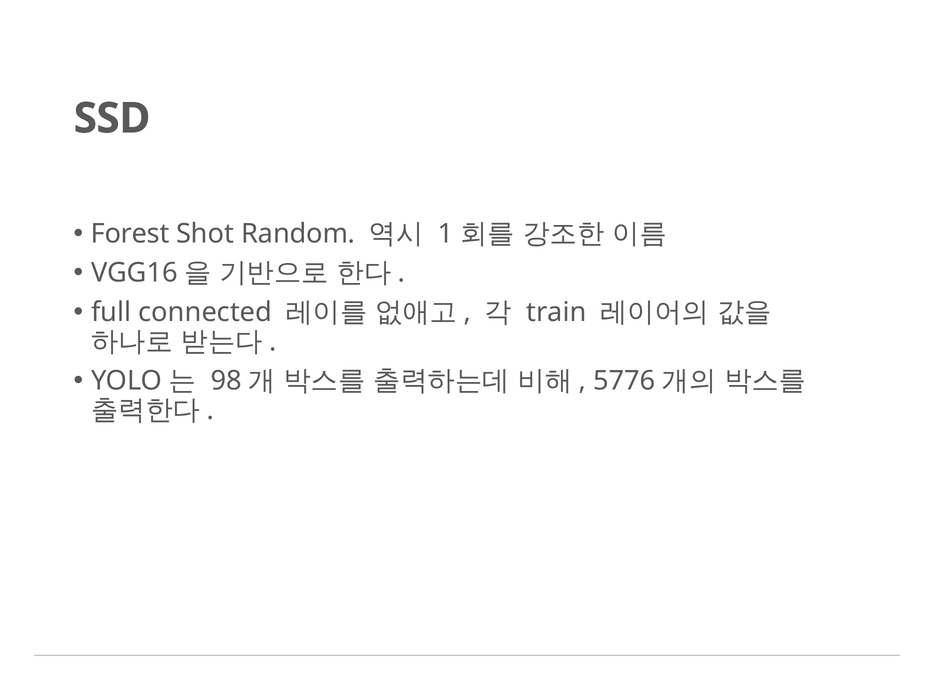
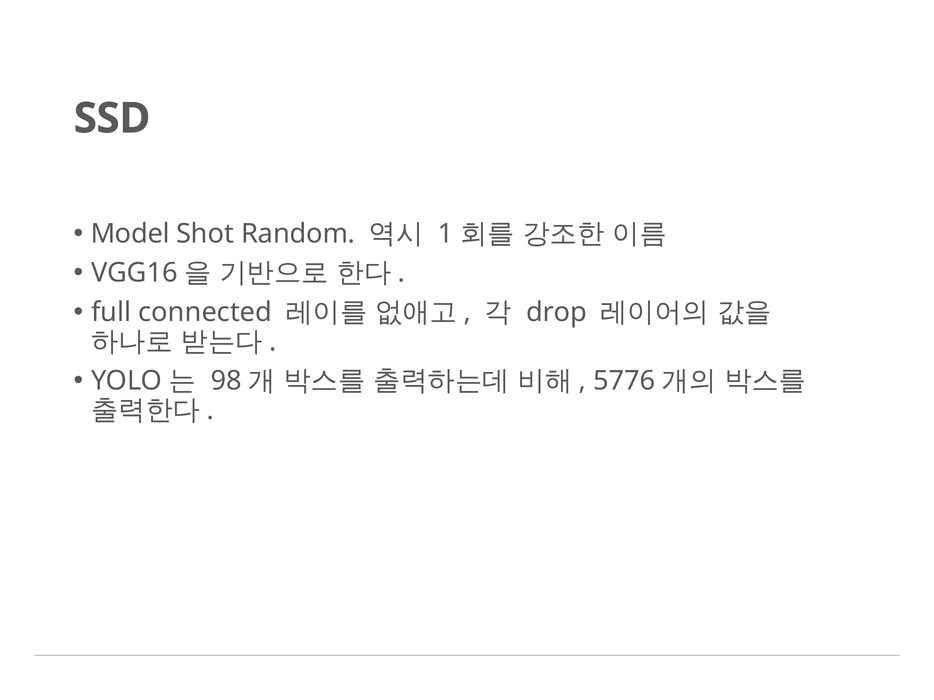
Forest: Forest -> Model
train: train -> drop
